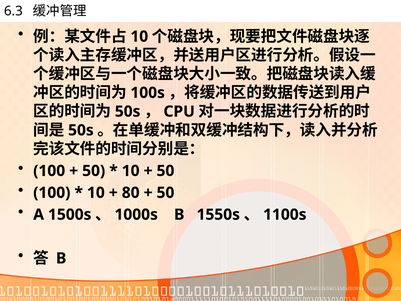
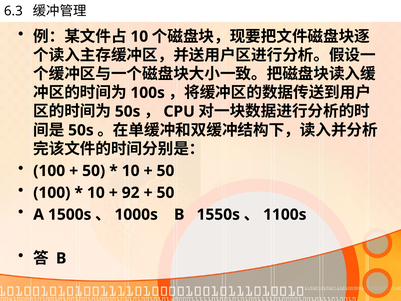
80: 80 -> 92
